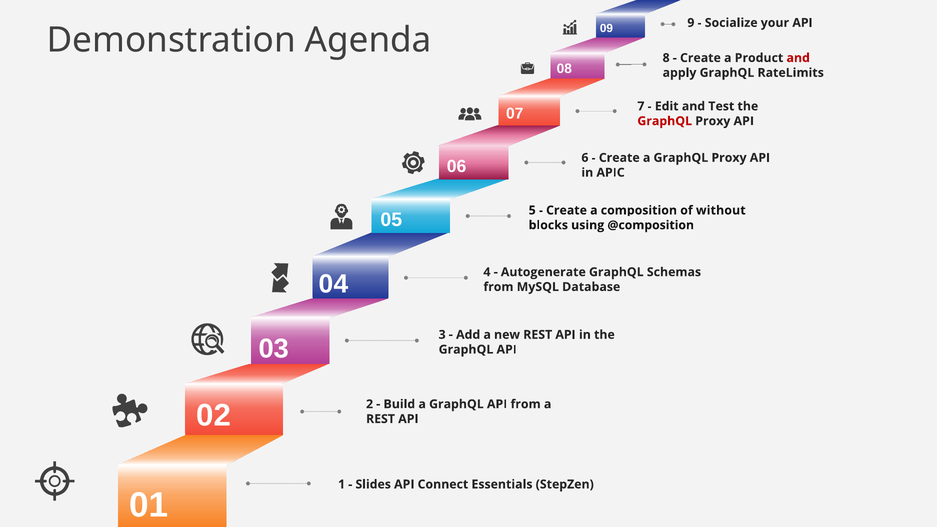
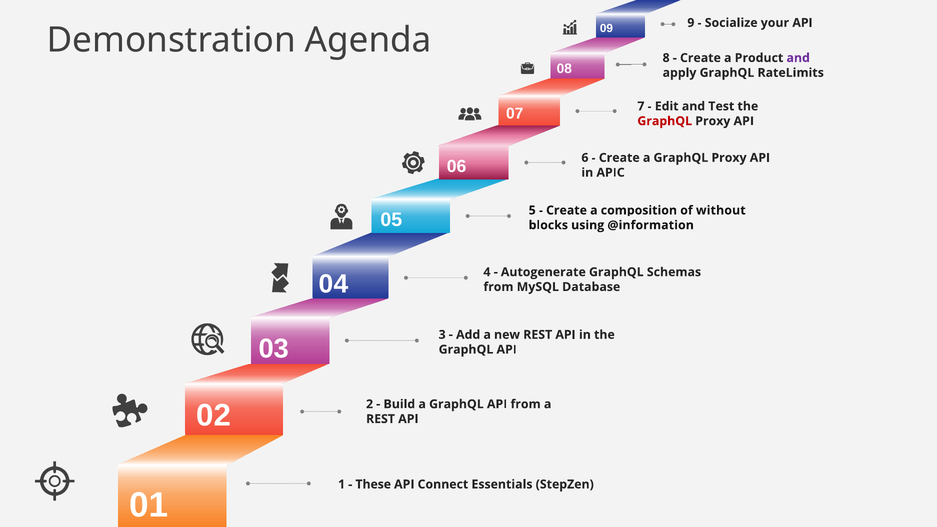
and at (798, 58) colour: red -> purple
@composition: @composition -> @information
Slides: Slides -> These
